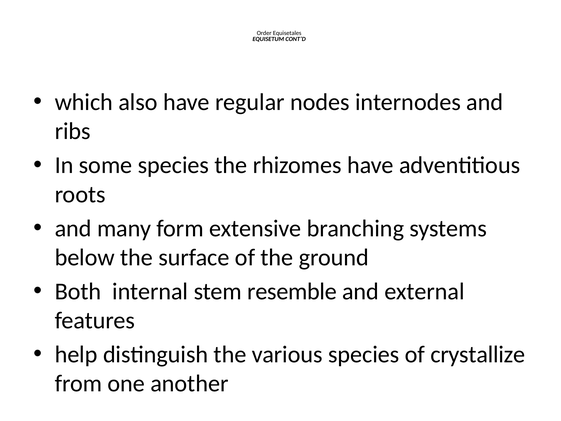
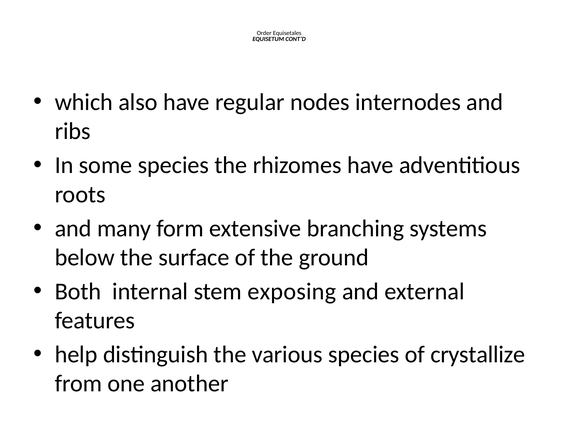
resemble: resemble -> exposing
